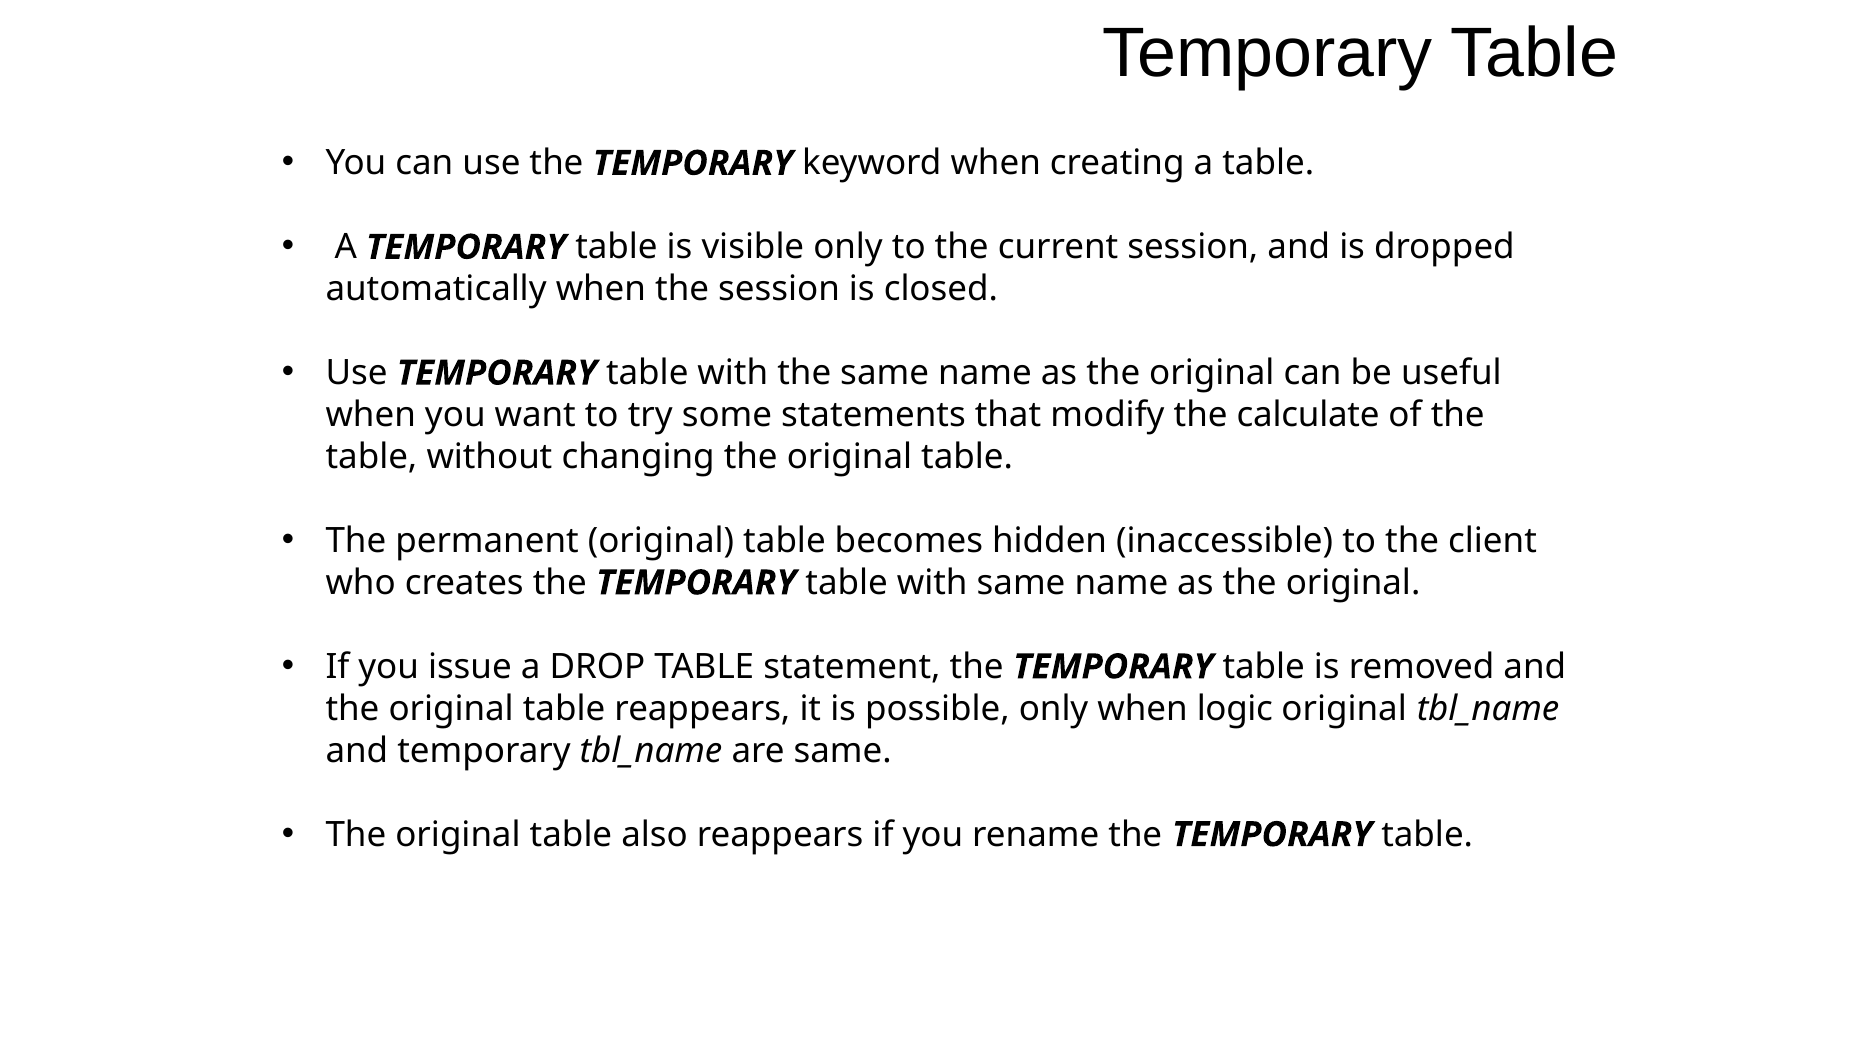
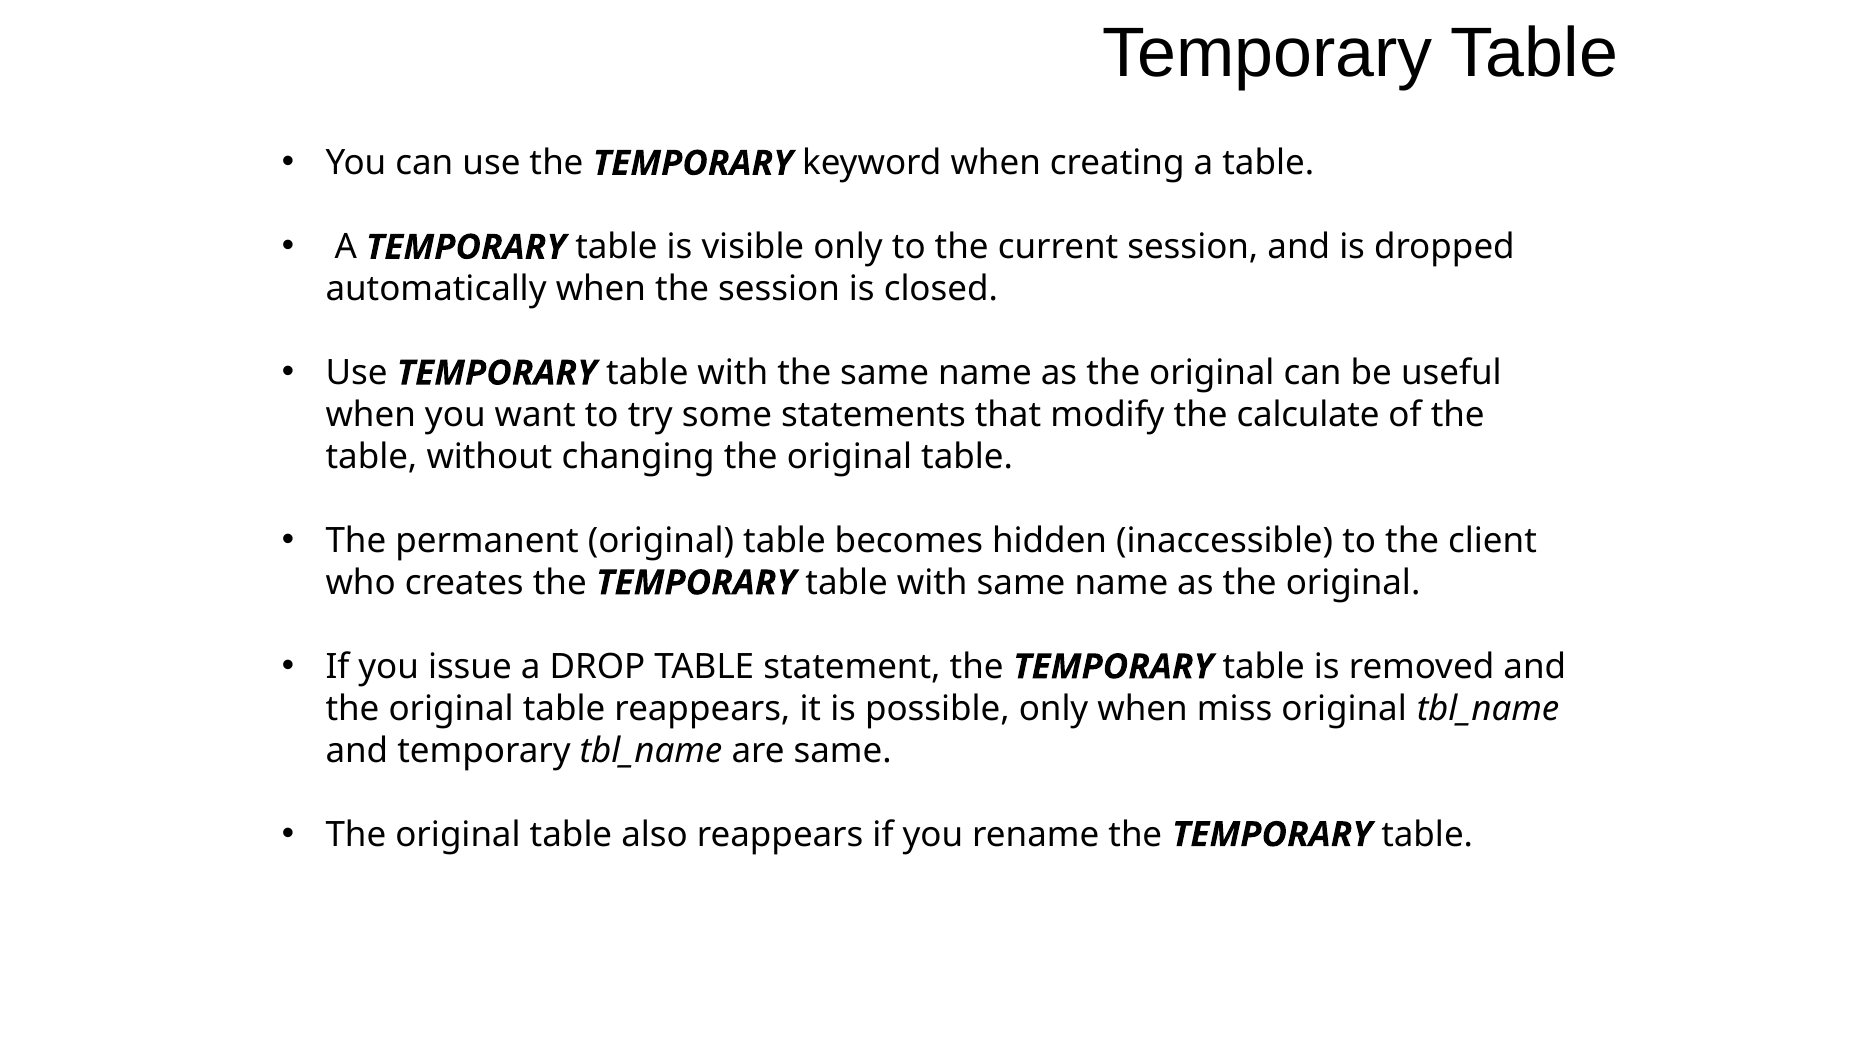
logic: logic -> miss
